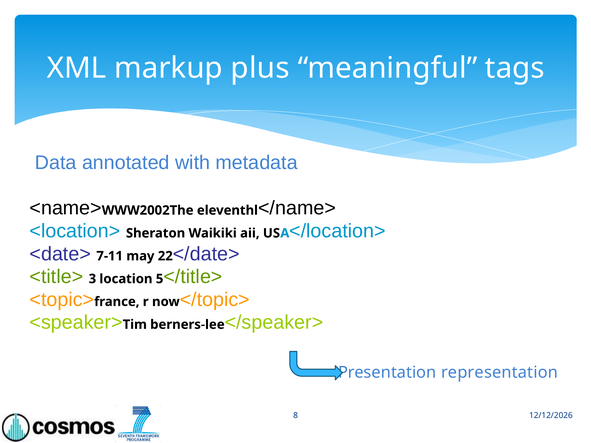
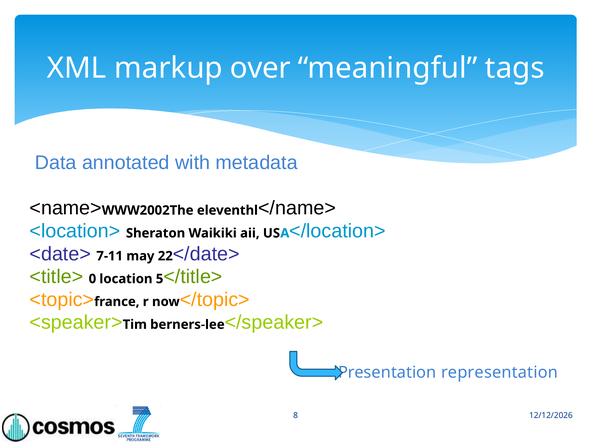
plus: plus -> over
3: 3 -> 0
